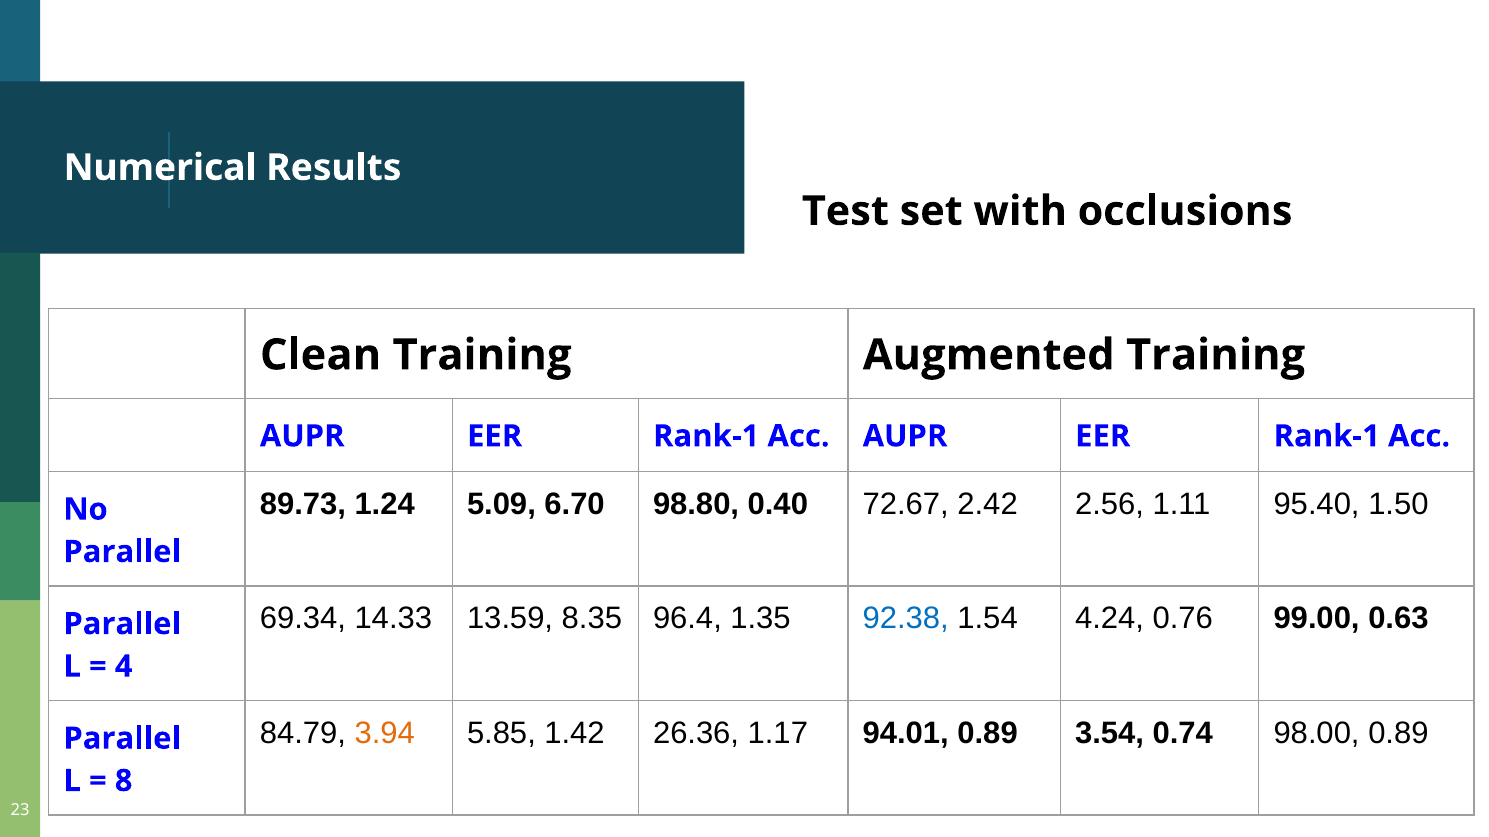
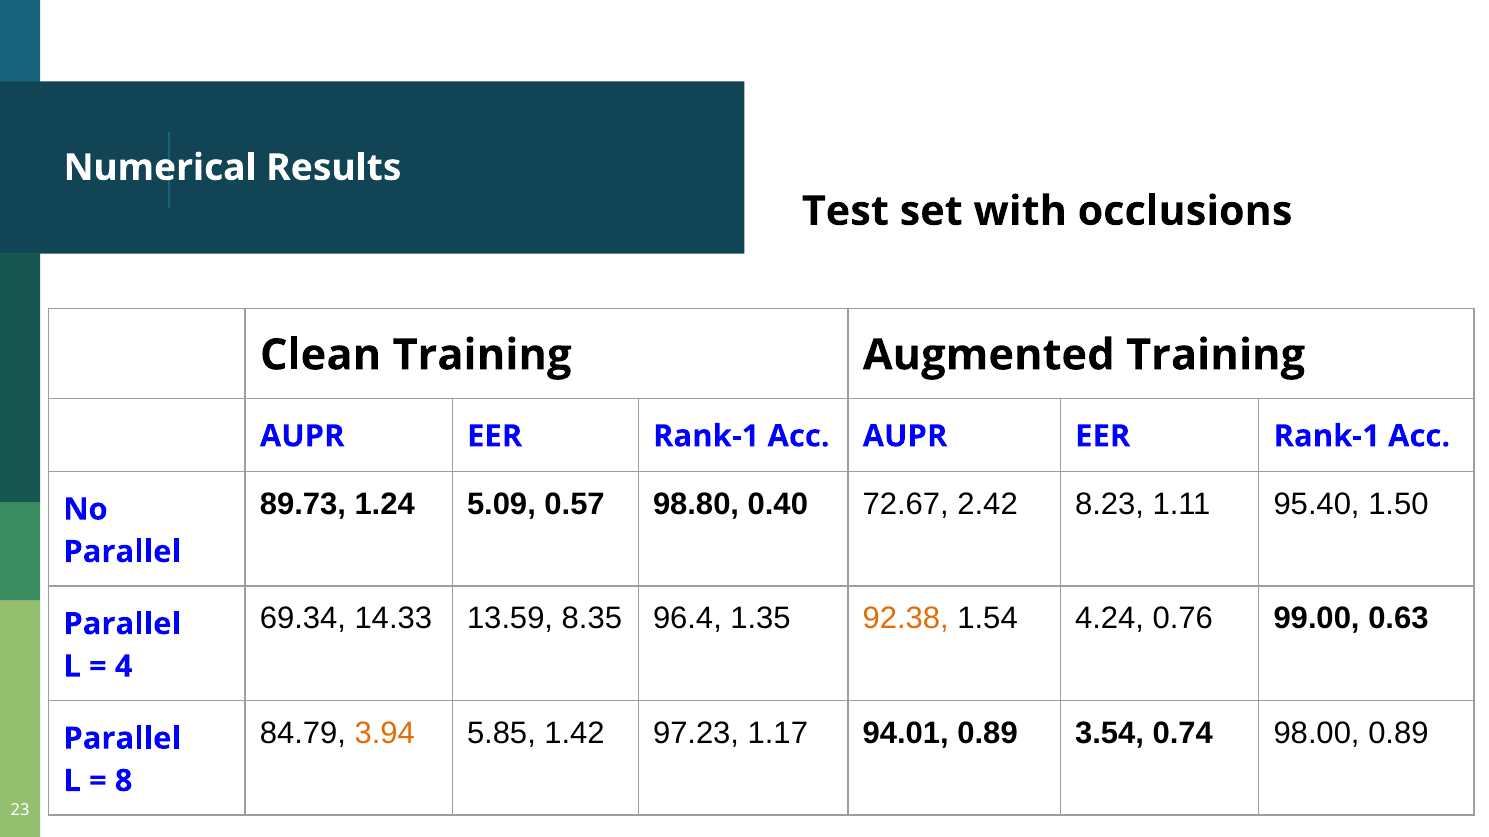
6.70: 6.70 -> 0.57
2.56: 2.56 -> 8.23
92.38 colour: blue -> orange
26.36: 26.36 -> 97.23
